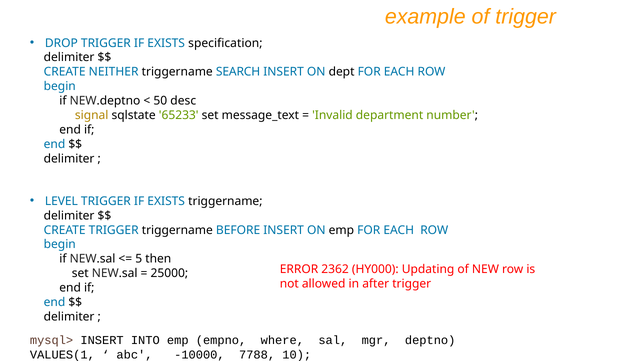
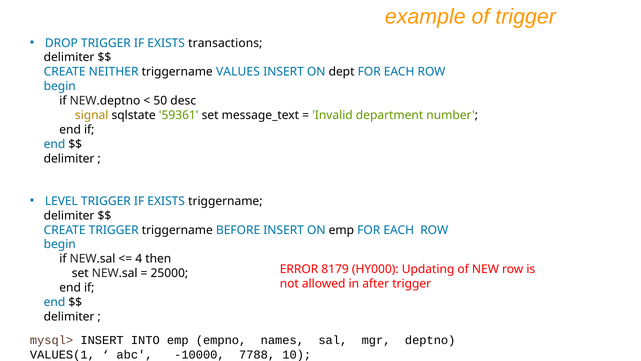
specification: specification -> transactions
SEARCH: SEARCH -> VALUES
65233: 65233 -> 59361
5: 5 -> 4
2362: 2362 -> 8179
where: where -> names
